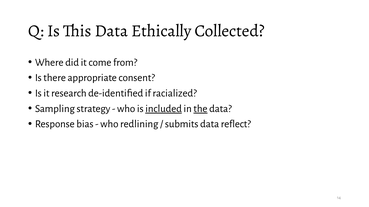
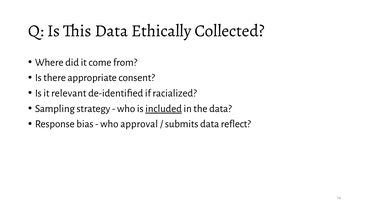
research: research -> relevant
the underline: present -> none
redlining: redlining -> approval
